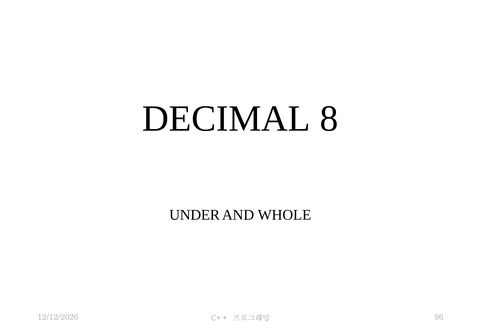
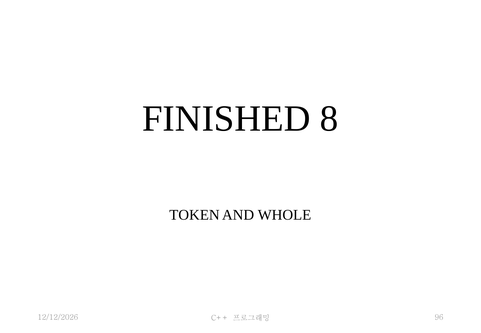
DECIMAL: DECIMAL -> FINISHED
UNDER: UNDER -> TOKEN
